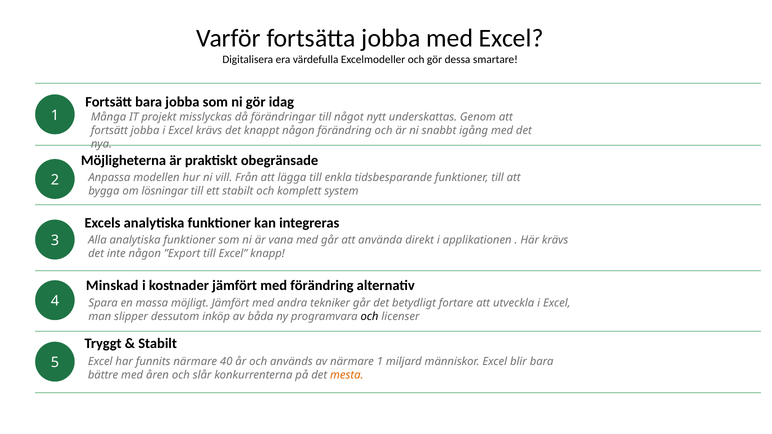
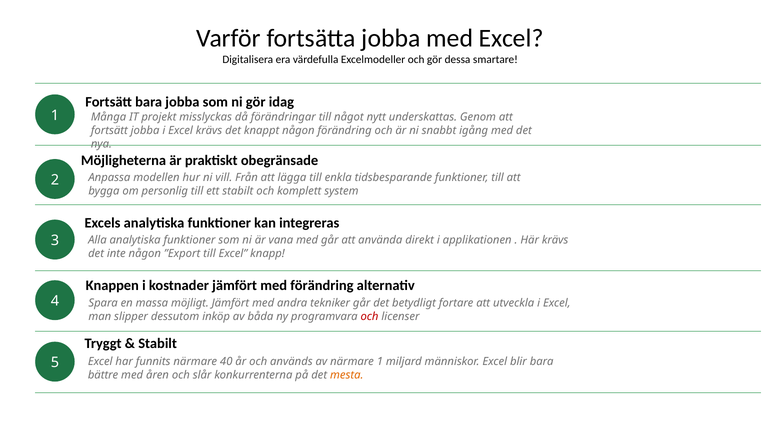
lösningar: lösningar -> personlig
Minskad: Minskad -> Knappen
och at (370, 317) colour: black -> red
